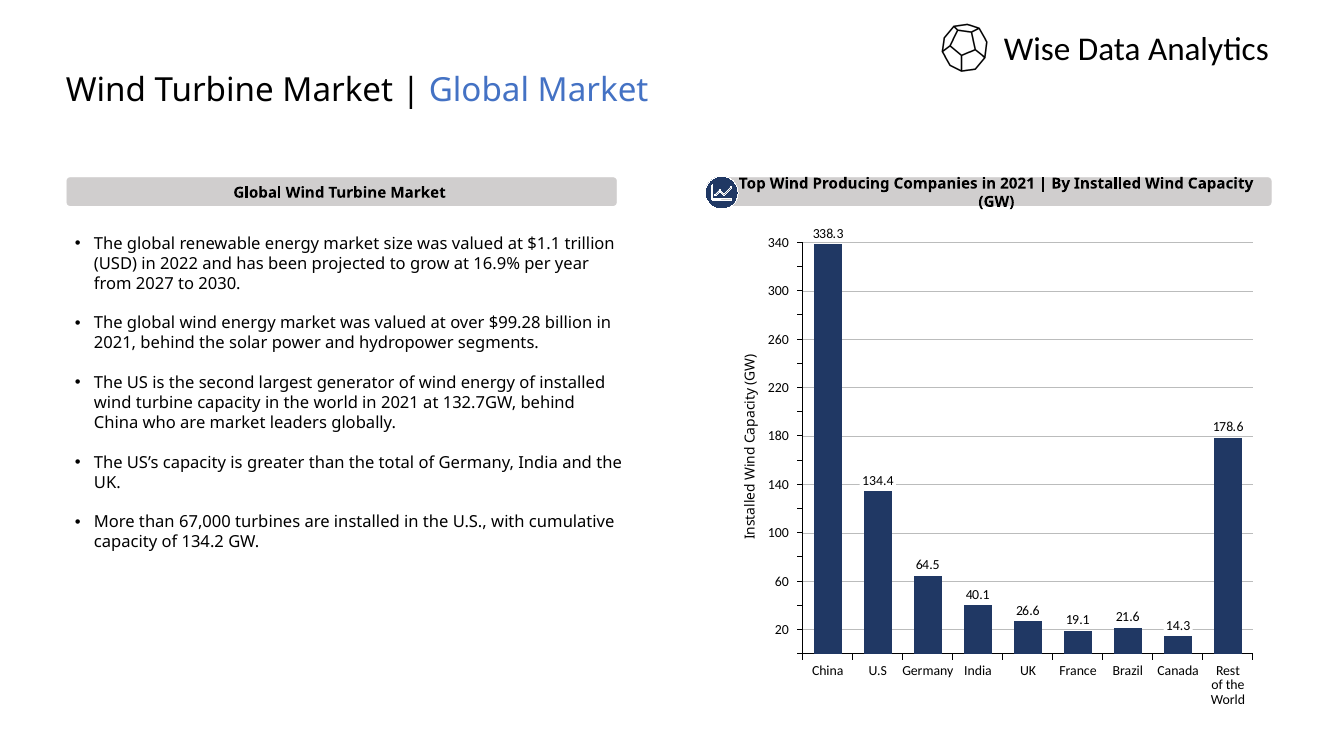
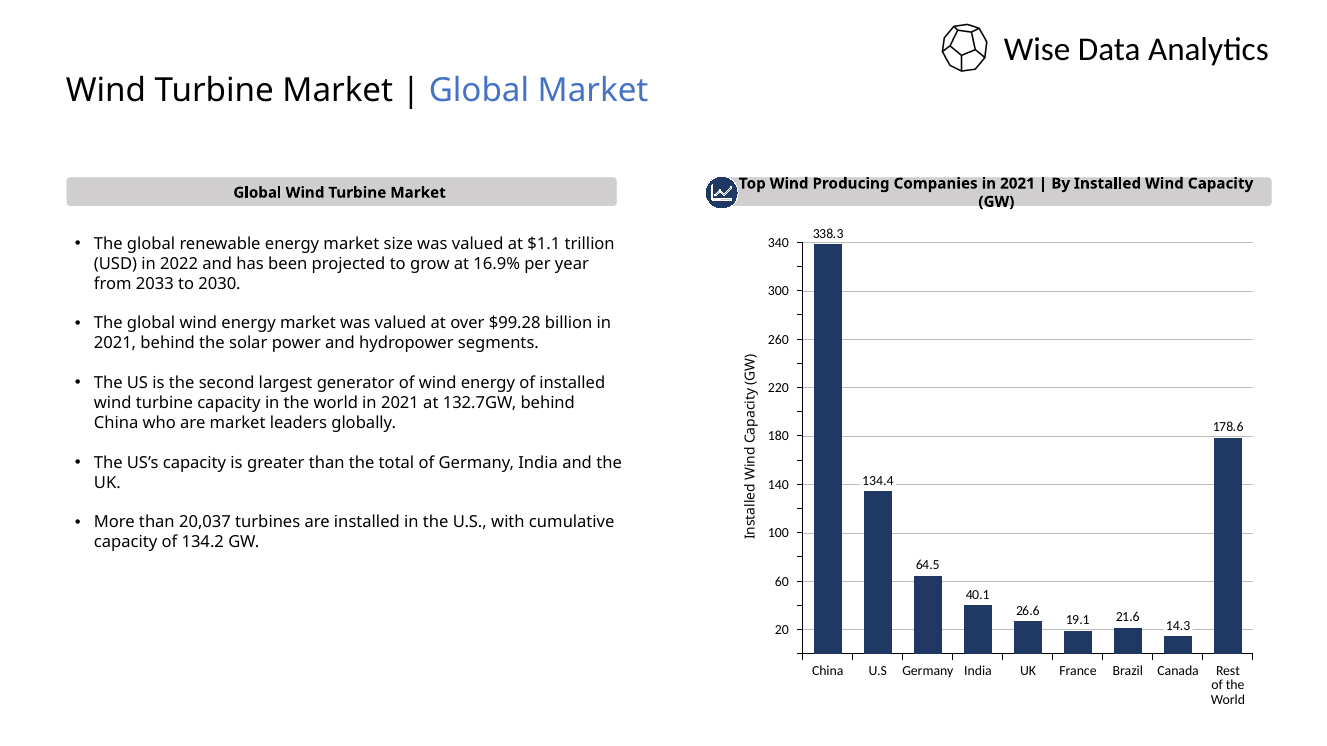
2027: 2027 -> 2033
67,000: 67,000 -> 20,037
